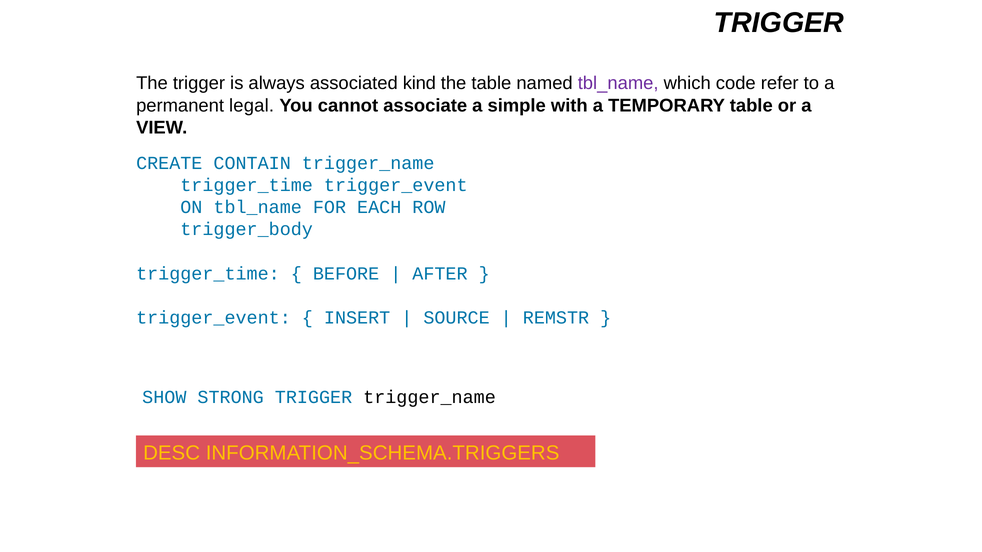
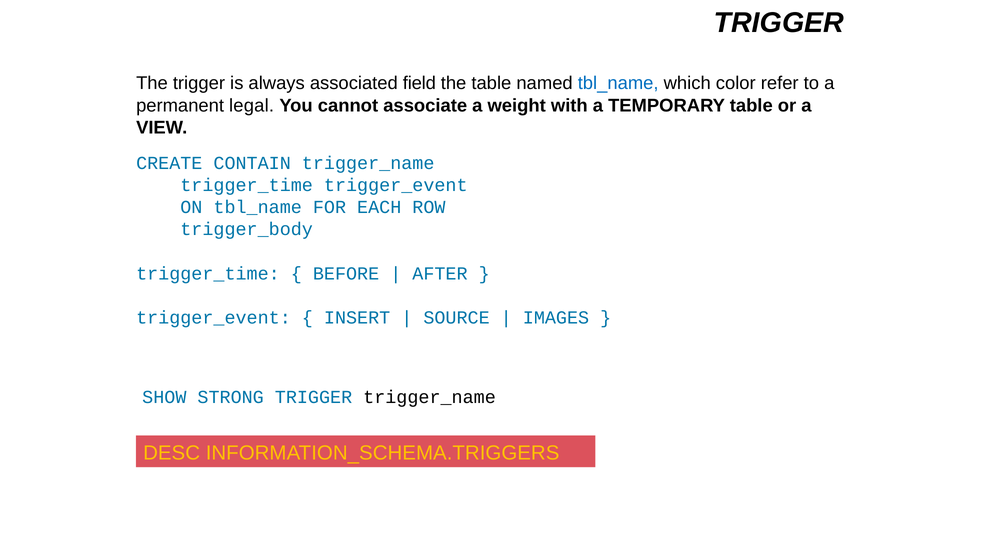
kind: kind -> field
tbl_name at (618, 83) colour: purple -> blue
code: code -> color
simple: simple -> weight
REMSTR: REMSTR -> IMAGES
